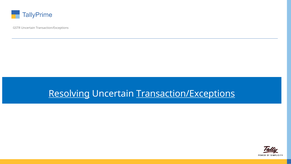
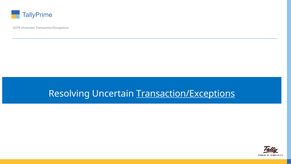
Resolving underline: present -> none
